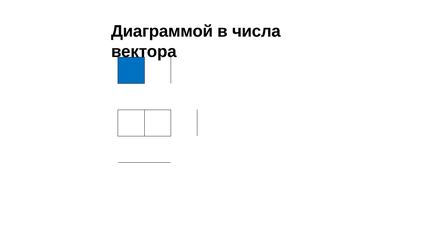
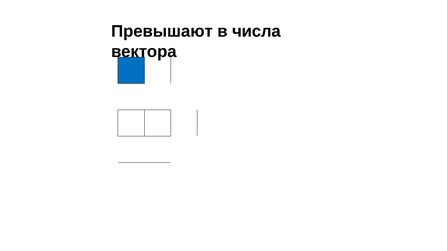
Диаграммой: Диаграммой -> Превышают
